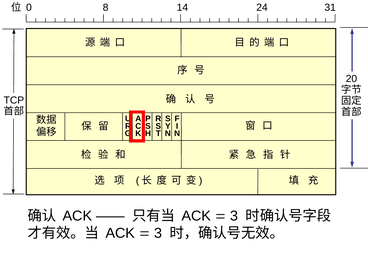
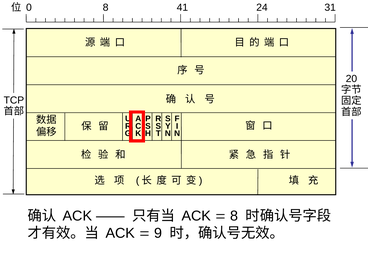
14: 14 -> 41
3 at (234, 216): 3 -> 8
3 at (158, 233): 3 -> 9
